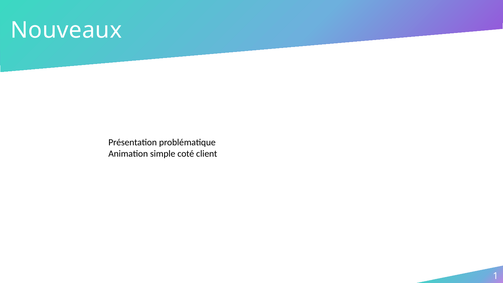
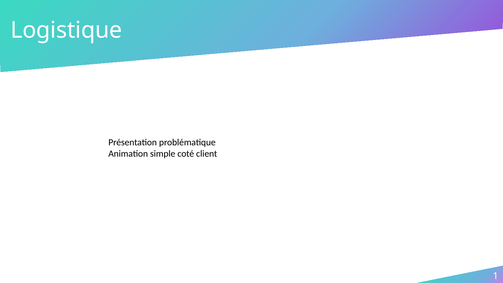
Nouveaux: Nouveaux -> Logistique
